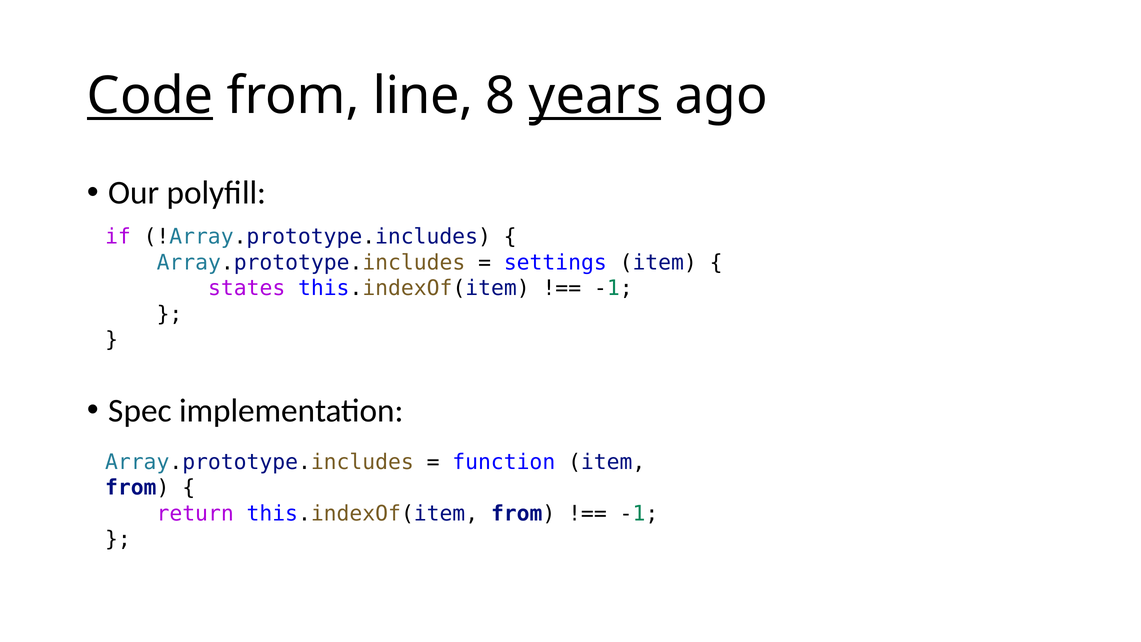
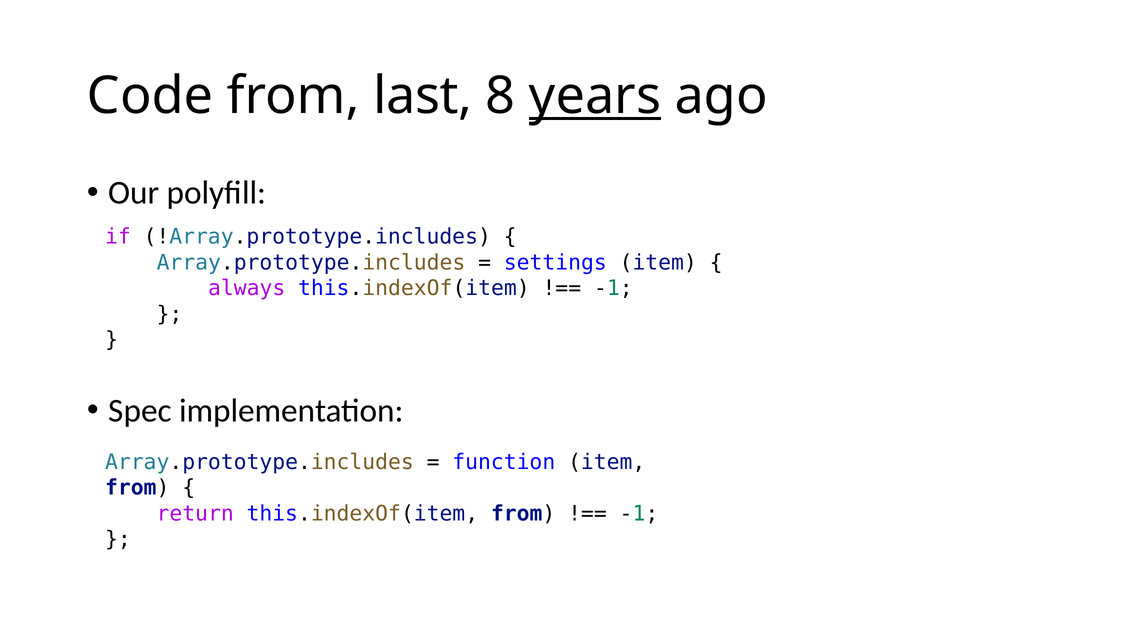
Code underline: present -> none
line: line -> last
states: states -> always
